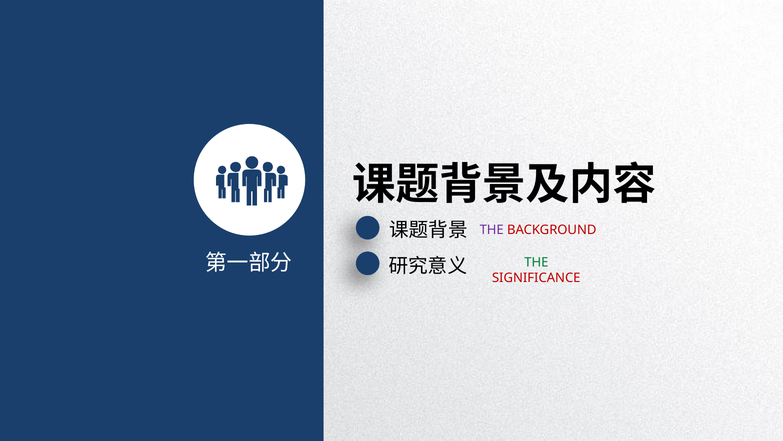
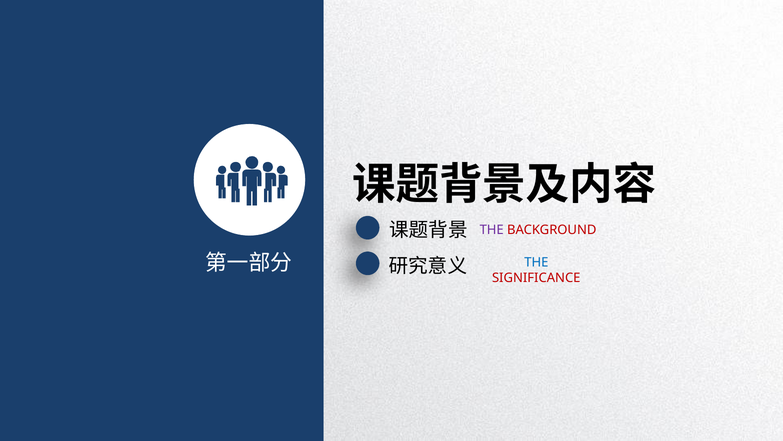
THE at (536, 262) colour: green -> blue
